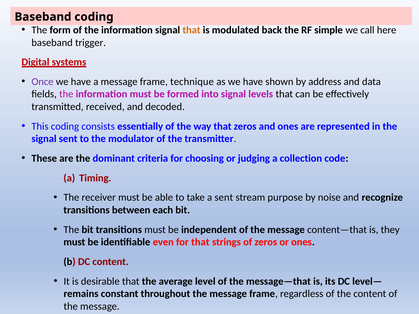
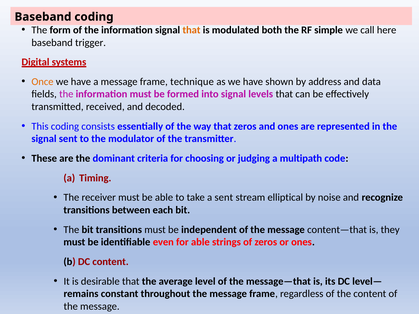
back: back -> both
Once colour: purple -> orange
collection: collection -> multipath
purpose: purpose -> elliptical
for that: that -> able
